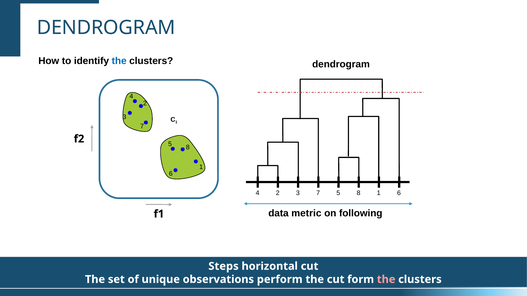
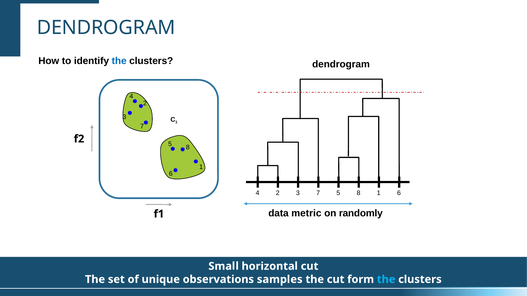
following: following -> randomly
Steps: Steps -> Small
perform: perform -> samples
the at (386, 280) colour: pink -> light blue
